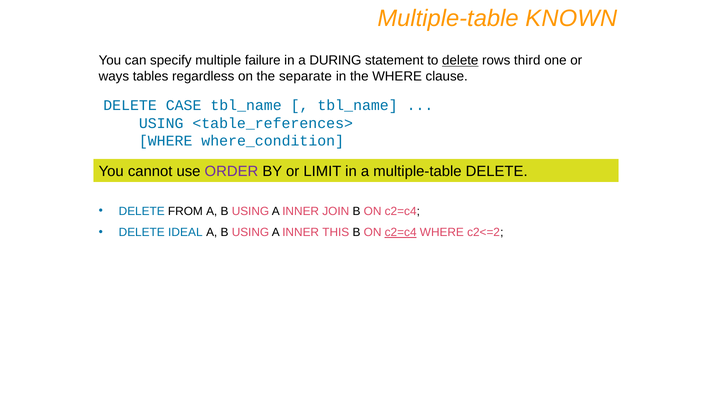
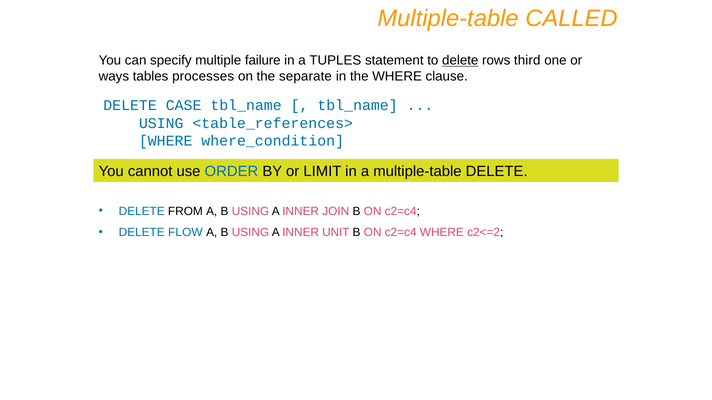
KNOWN: KNOWN -> CALLED
DURING: DURING -> TUPLES
regardless: regardless -> processes
ORDER colour: purple -> blue
IDEAL: IDEAL -> FLOW
THIS: THIS -> UNIT
c2=c4 at (401, 233) underline: present -> none
